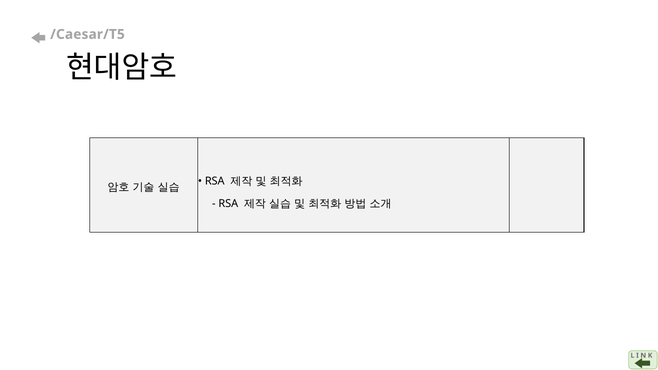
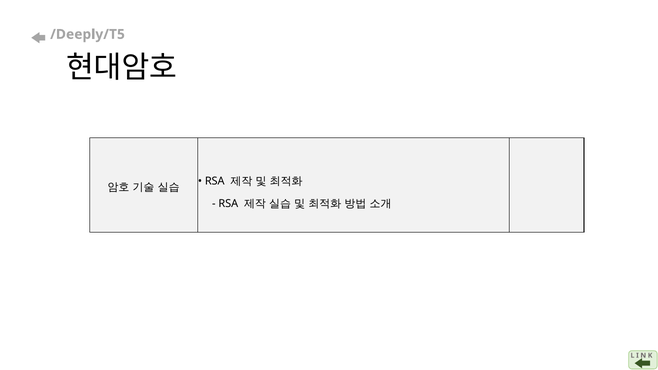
/Caesar/T5: /Caesar/T5 -> /Deeply/T5
